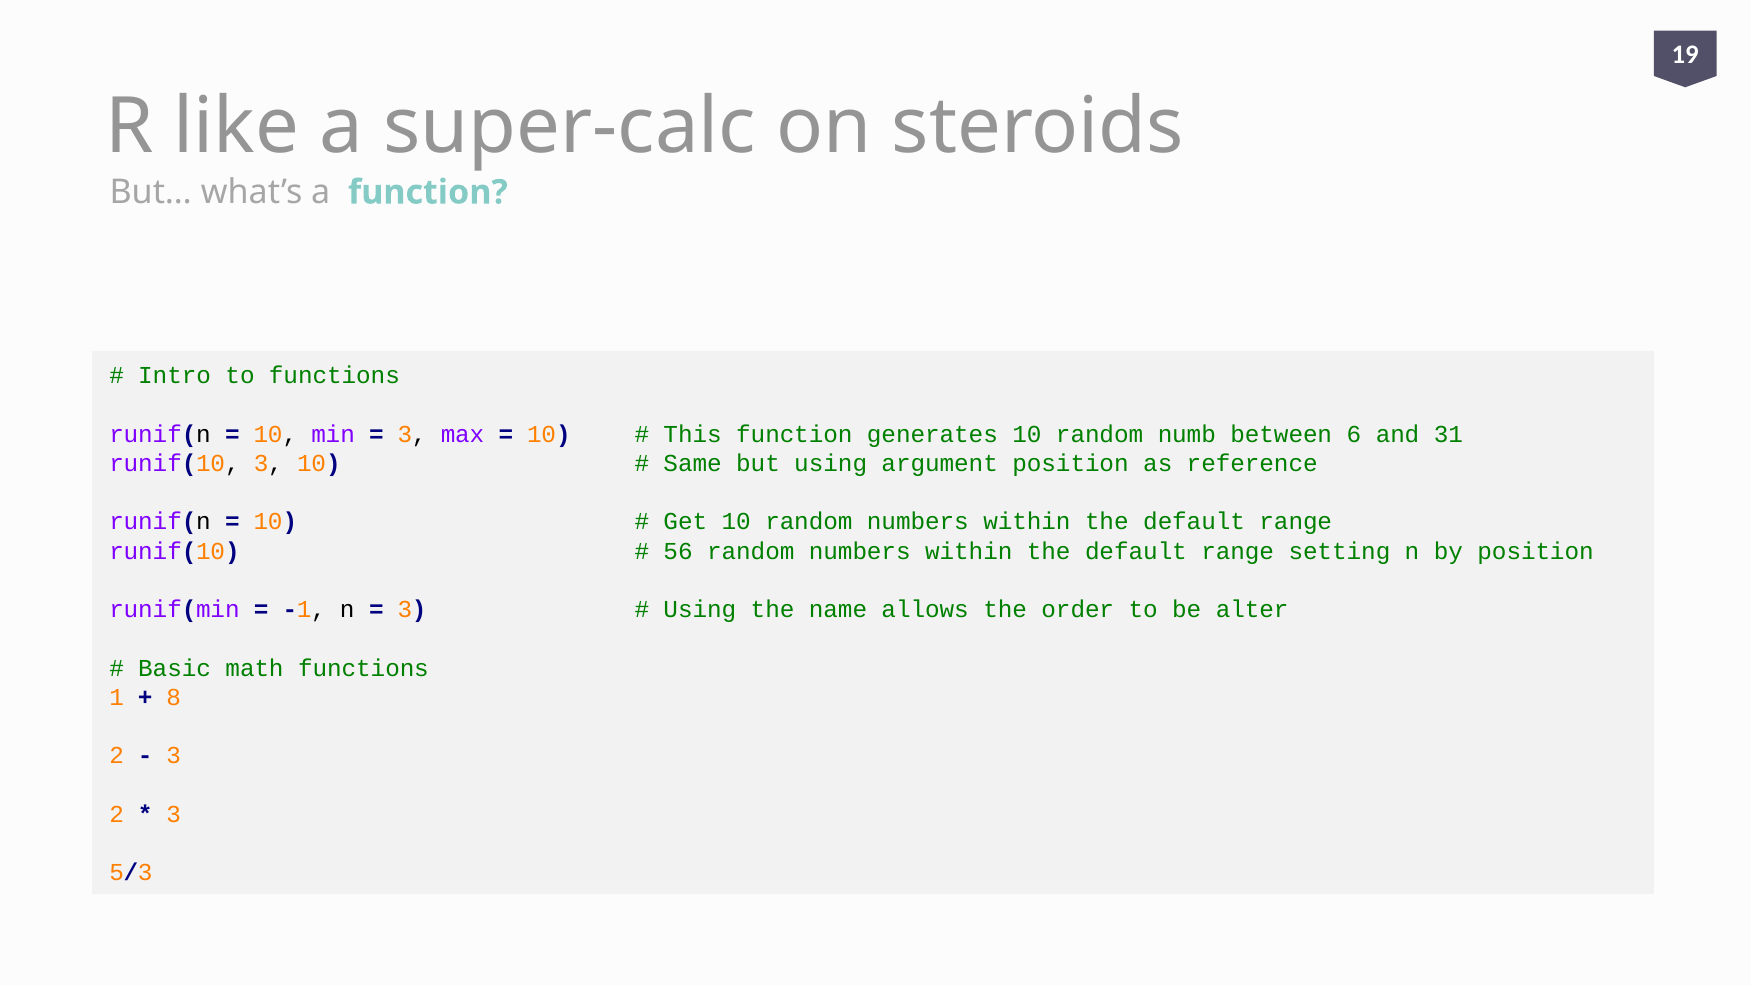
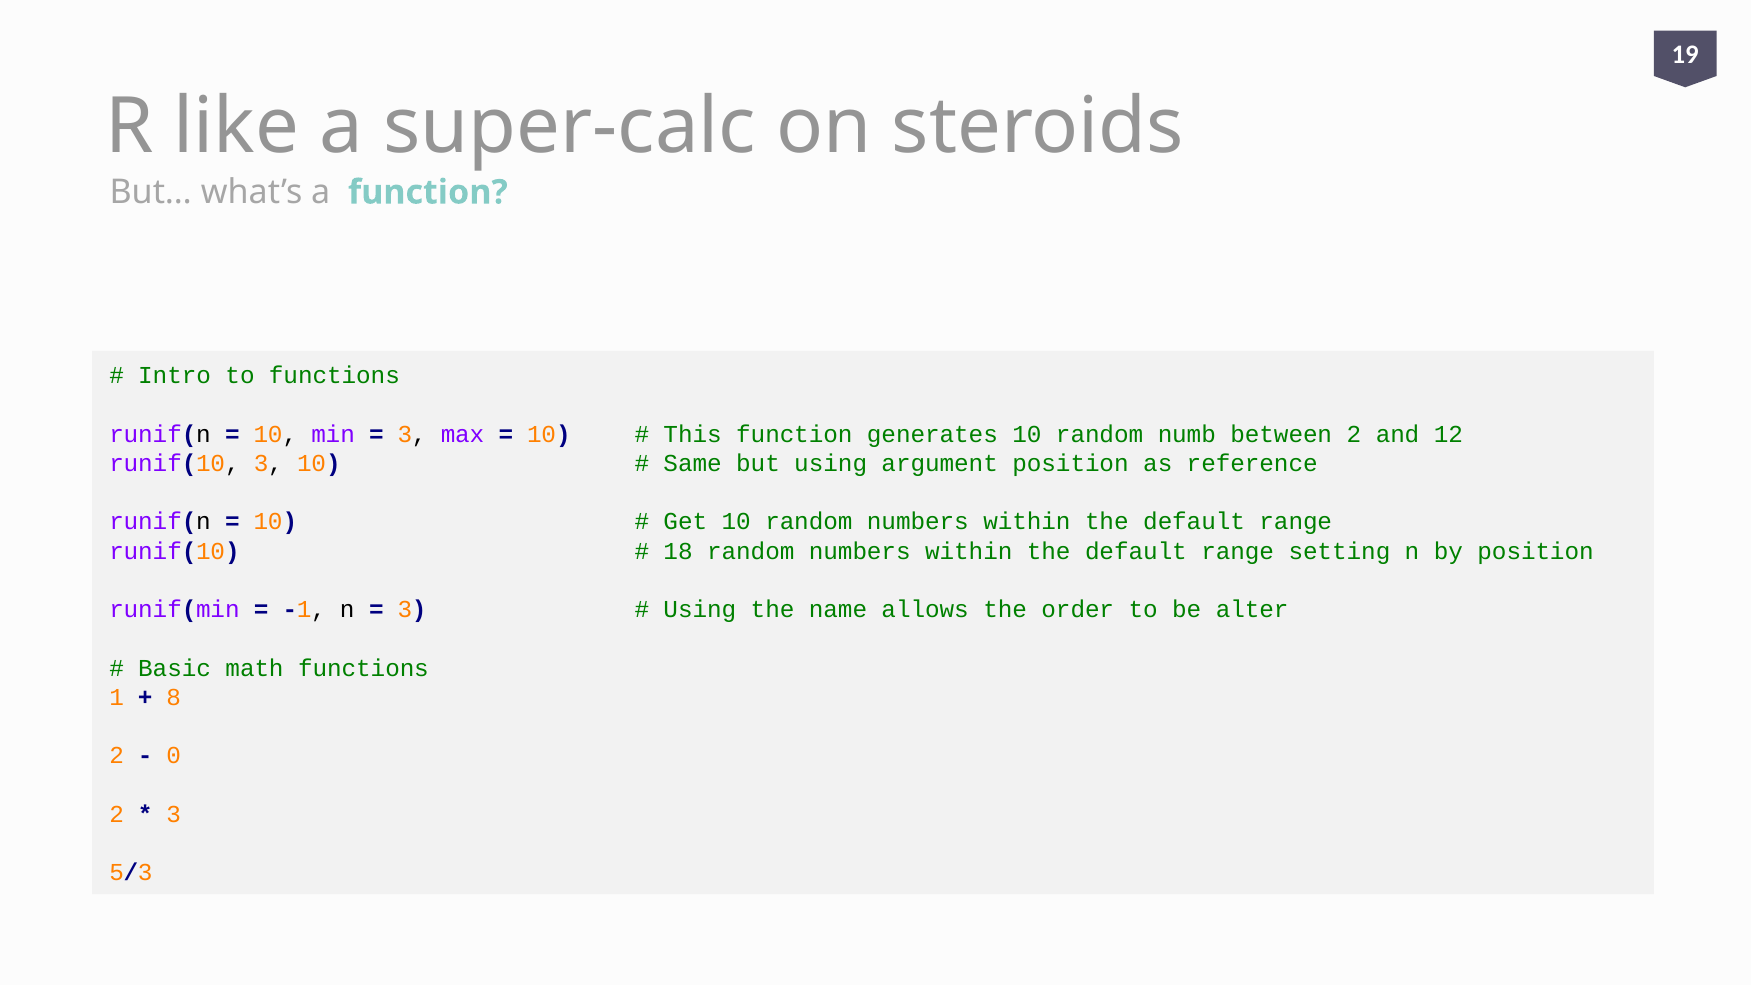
between 6: 6 -> 2
31: 31 -> 12
56: 56 -> 18
3 at (174, 756): 3 -> 0
